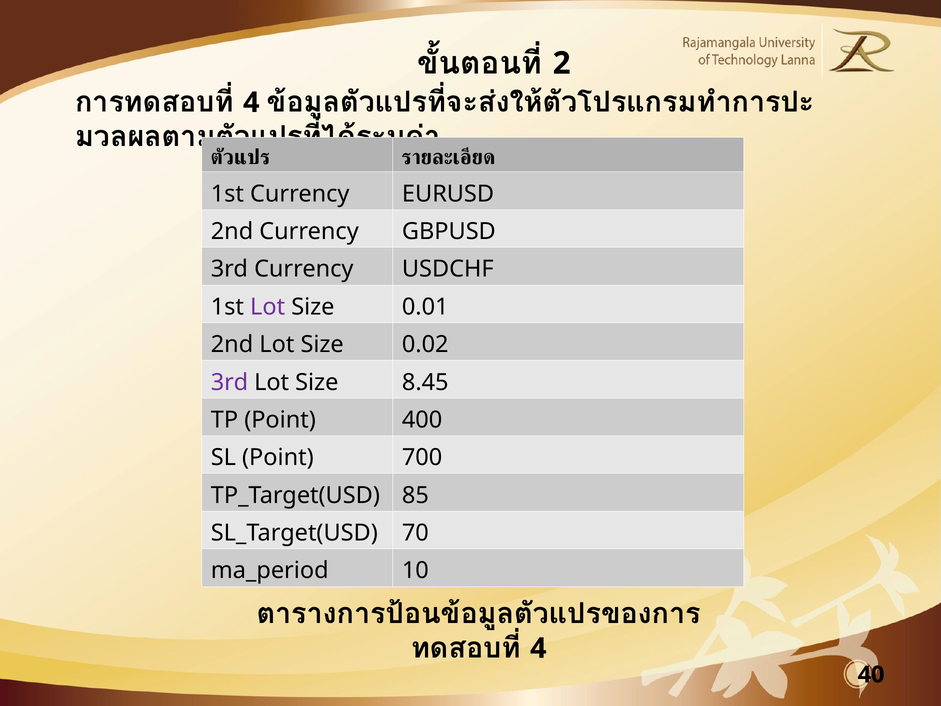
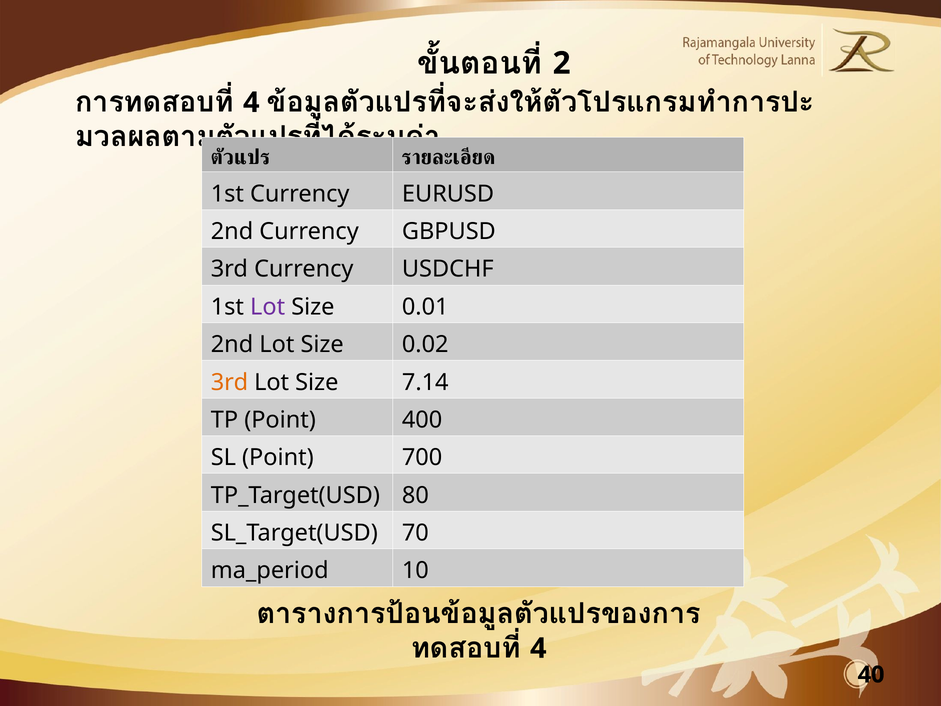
3rd at (230, 382) colour: purple -> orange
8.45: 8.45 -> 7.14
85: 85 -> 80
